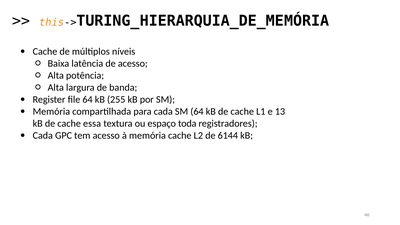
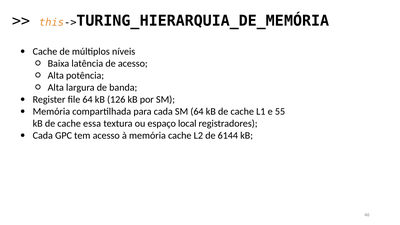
255: 255 -> 126
13: 13 -> 55
toda: toda -> local
